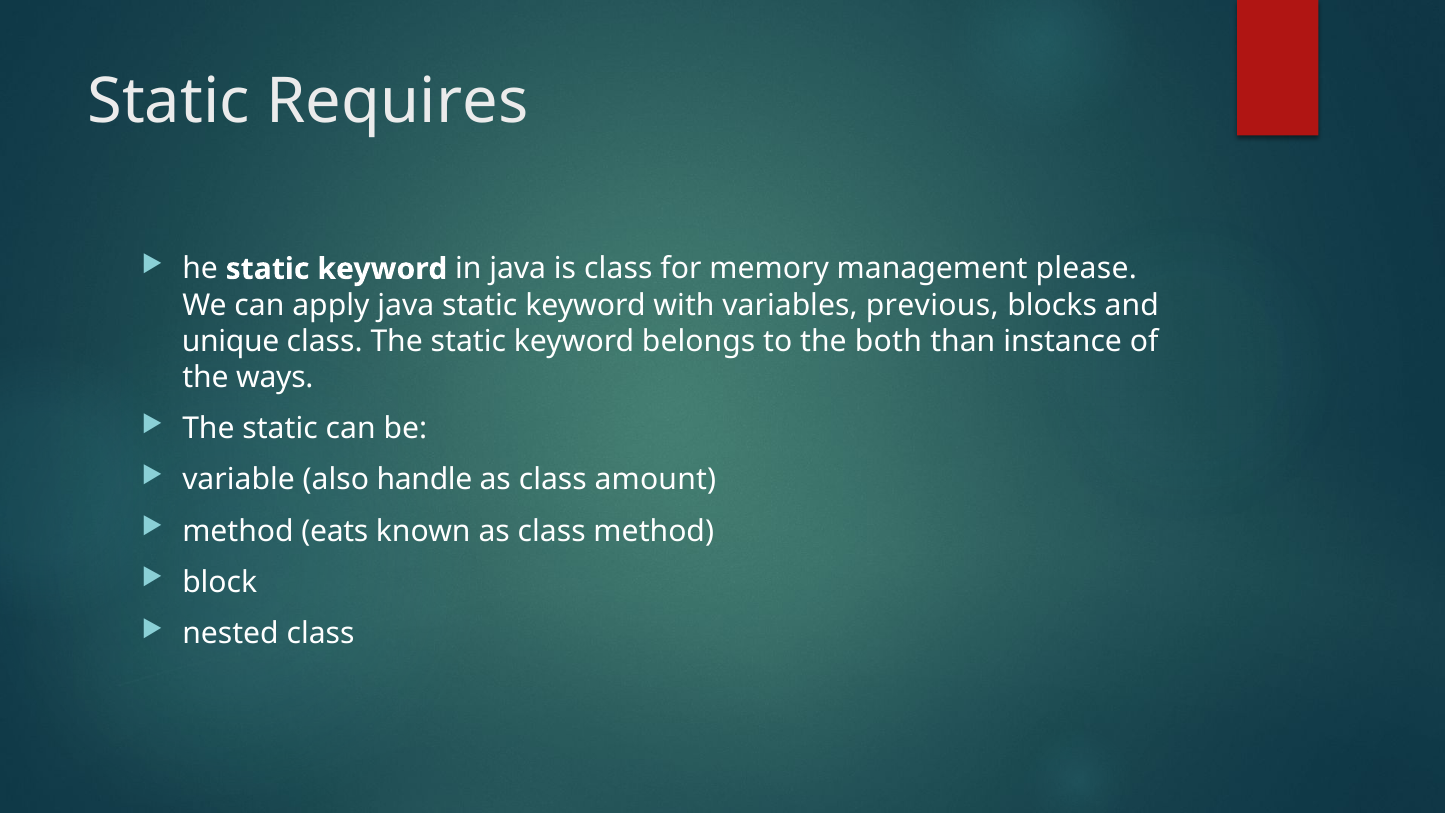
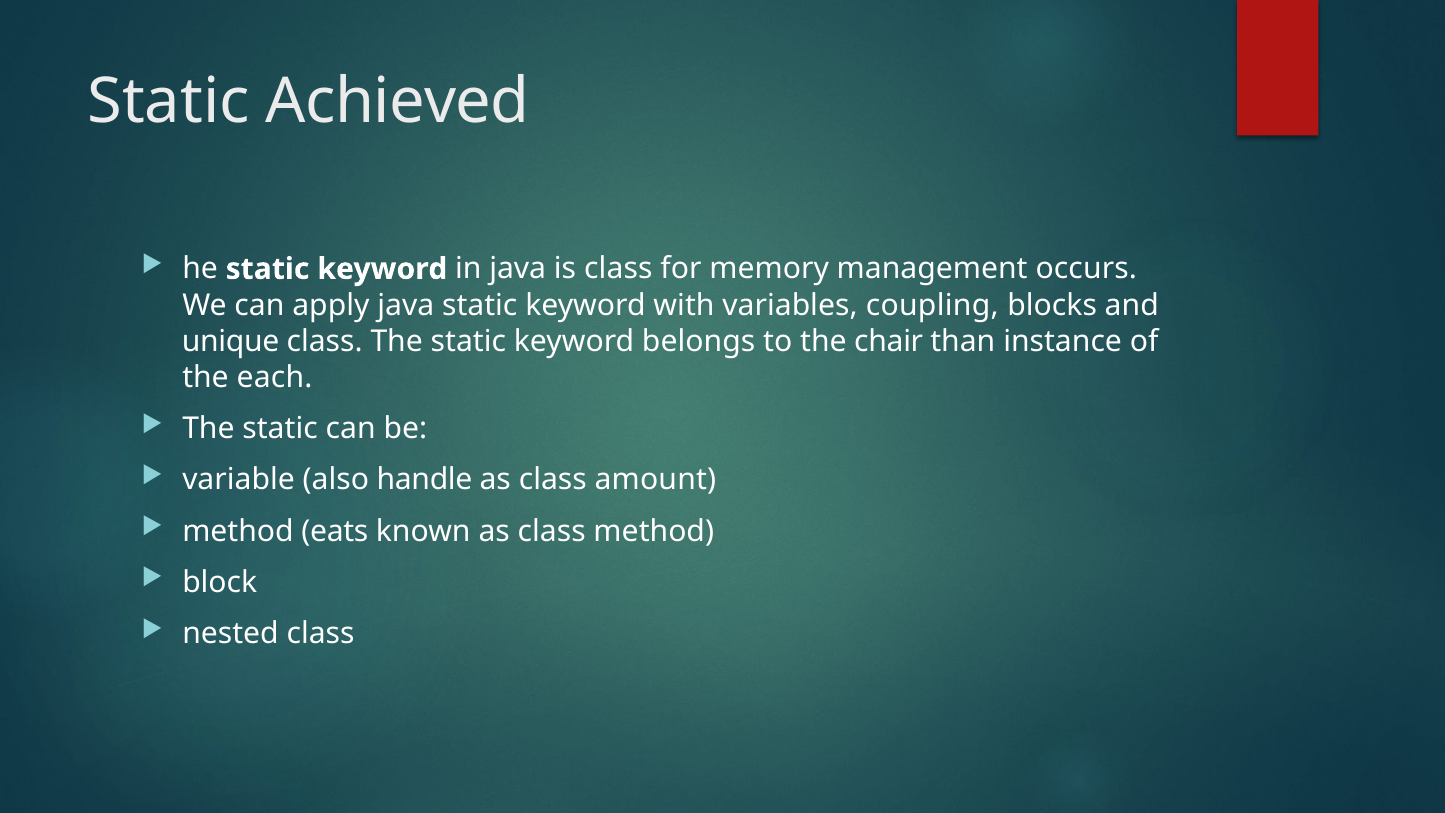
Requires: Requires -> Achieved
please: please -> occurs
previous: previous -> coupling
both: both -> chair
ways: ways -> each
